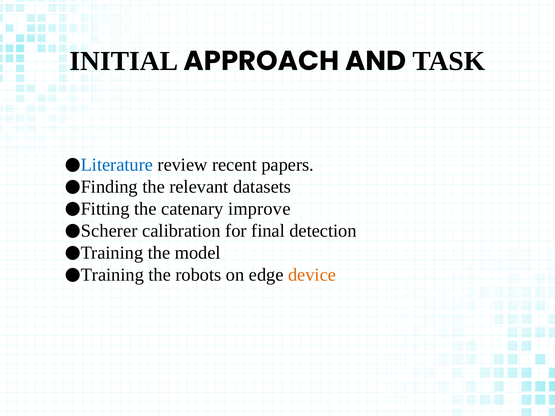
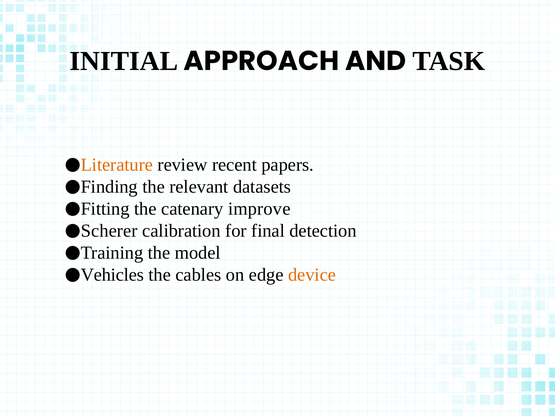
Literature colour: blue -> orange
Training at (112, 275): Training -> Vehicles
robots: robots -> cables
